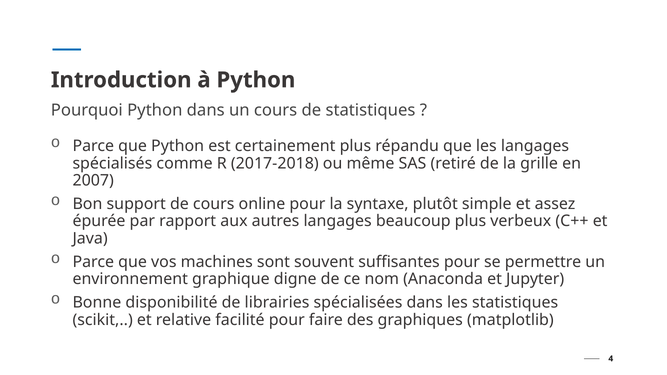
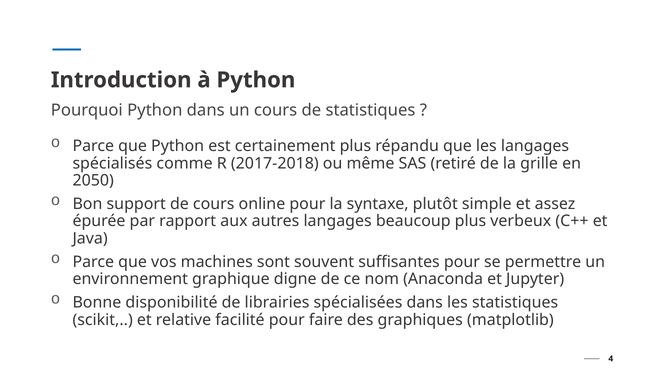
2007: 2007 -> 2050
